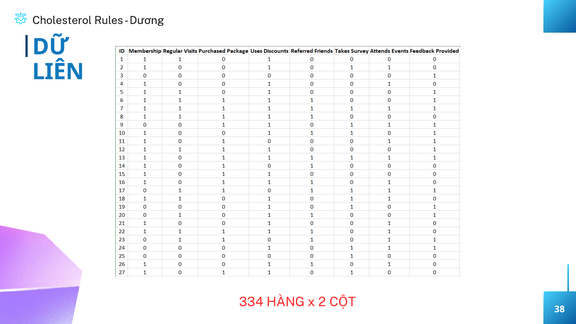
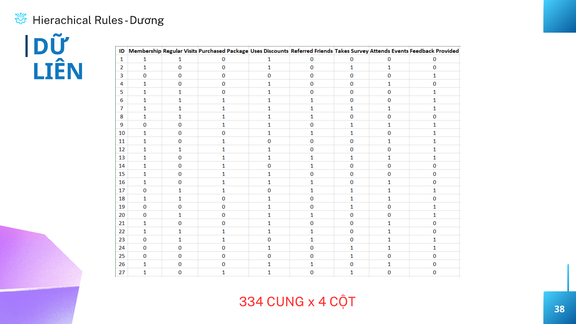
Cholesterol: Cholesterol -> Hierachical
HÀNG: HÀNG -> CUNG
2: 2 -> 4
